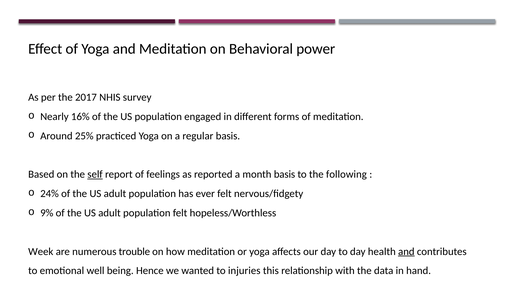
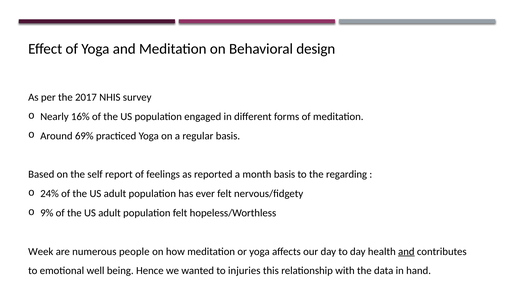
power: power -> design
25%: 25% -> 69%
self underline: present -> none
following: following -> regarding
trouble: trouble -> people
